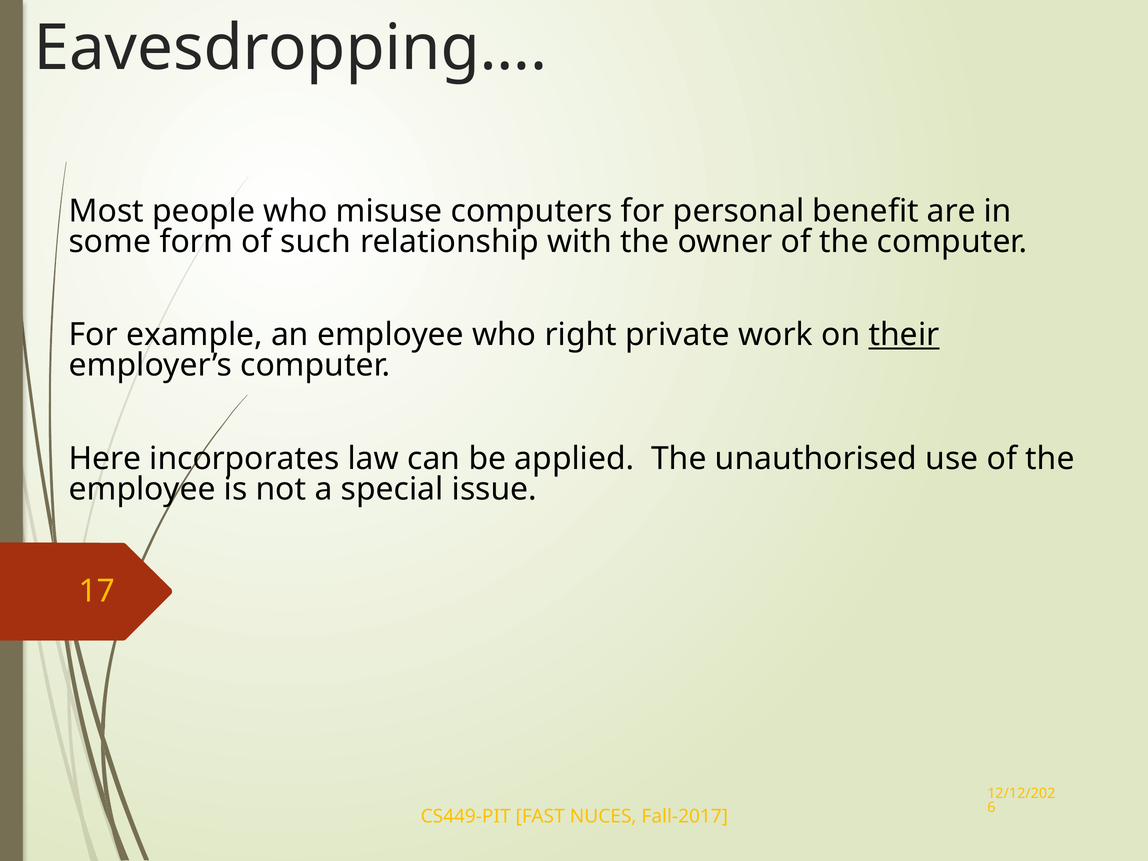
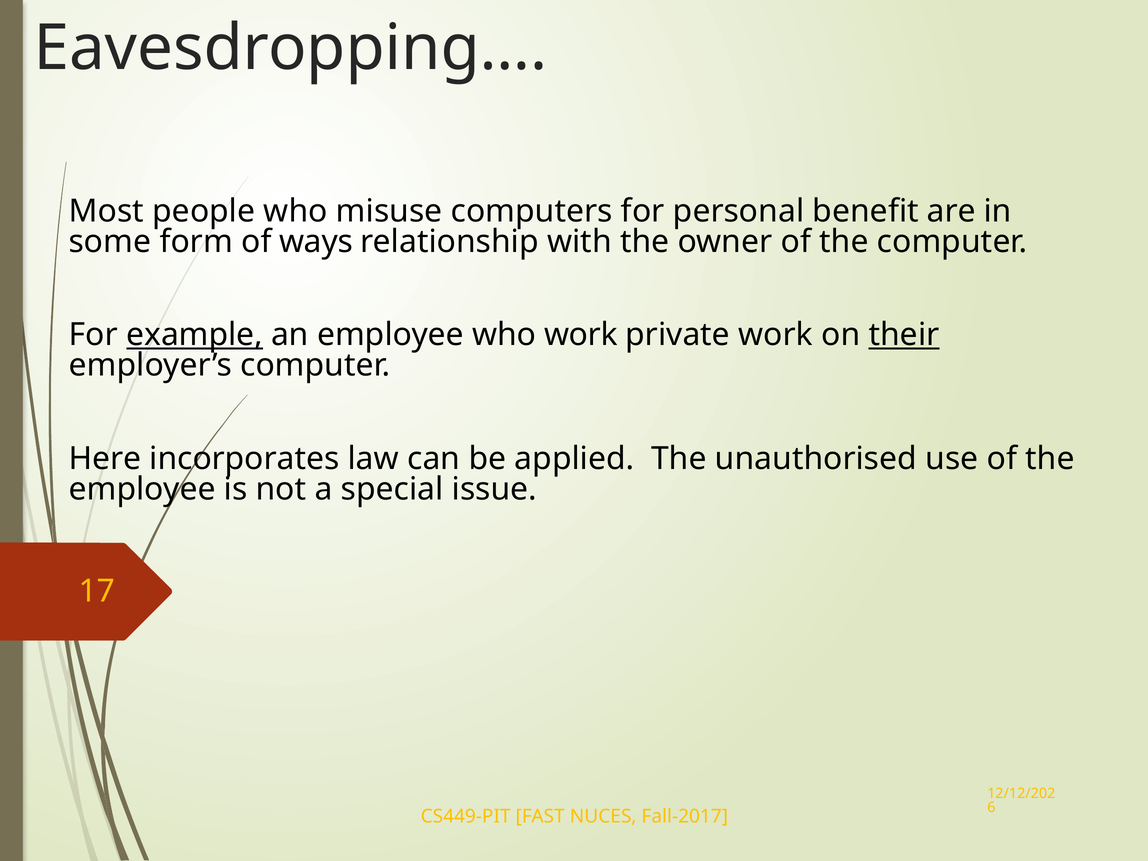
such: such -> ways
example underline: none -> present
who right: right -> work
